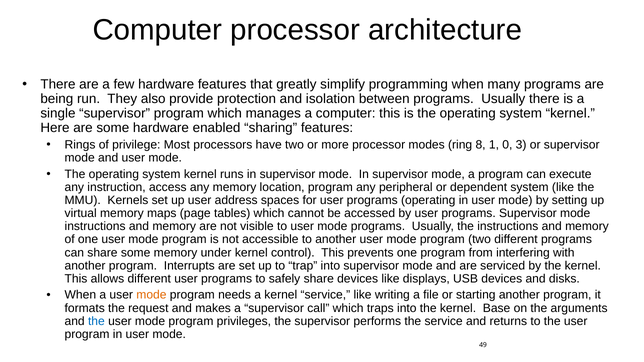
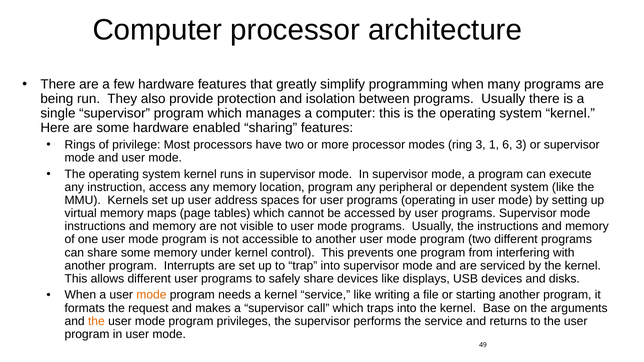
ring 8: 8 -> 3
0: 0 -> 6
the at (96, 321) colour: blue -> orange
